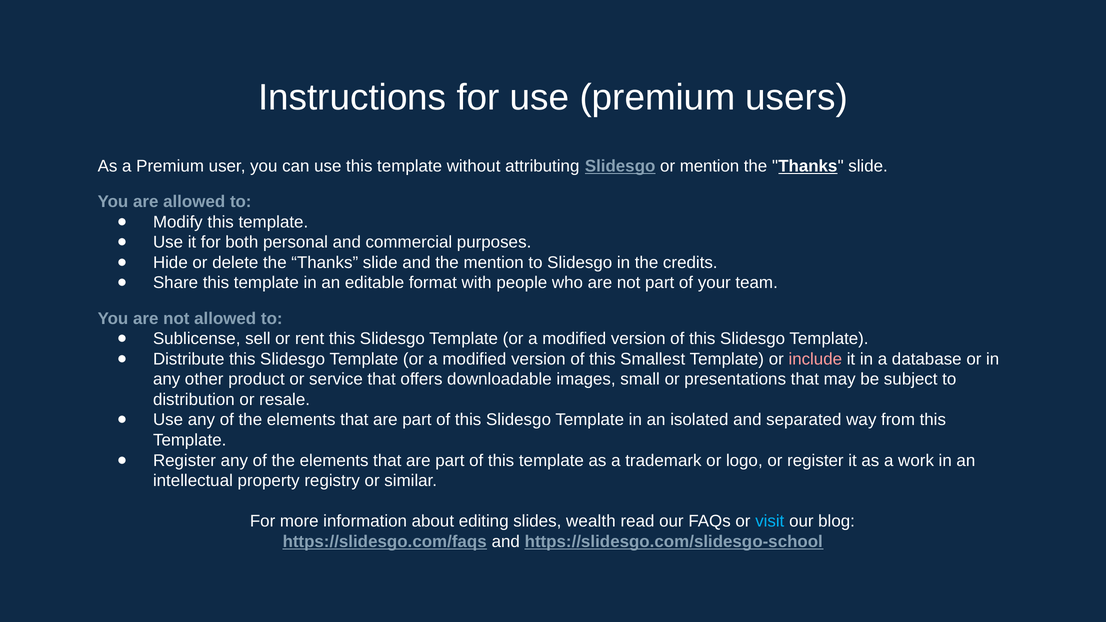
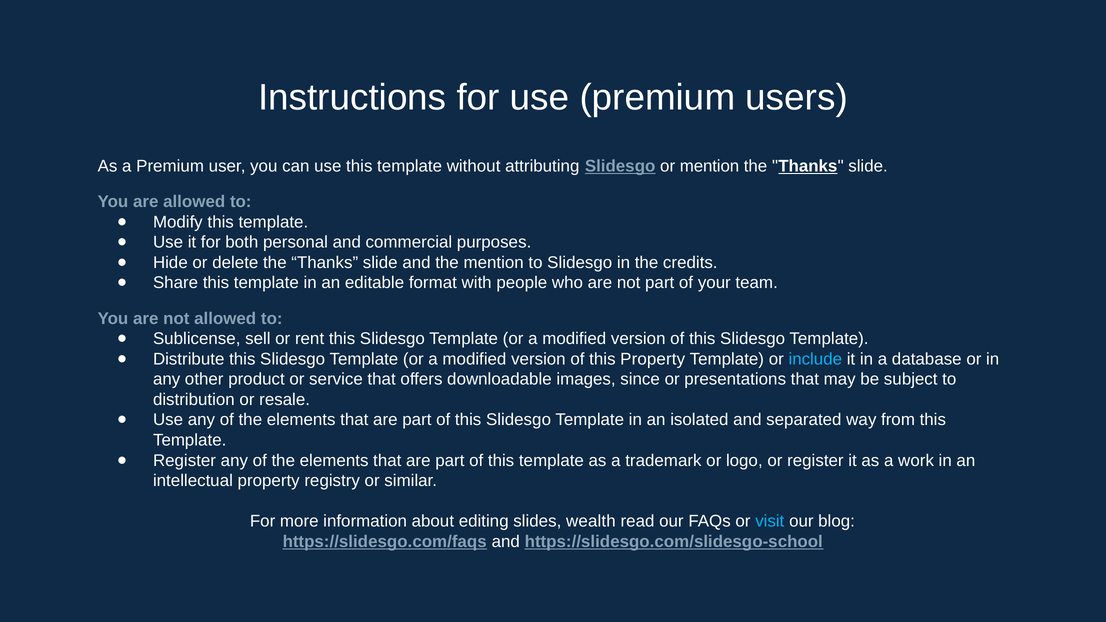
this Smallest: Smallest -> Property
include colour: pink -> light blue
small: small -> since
